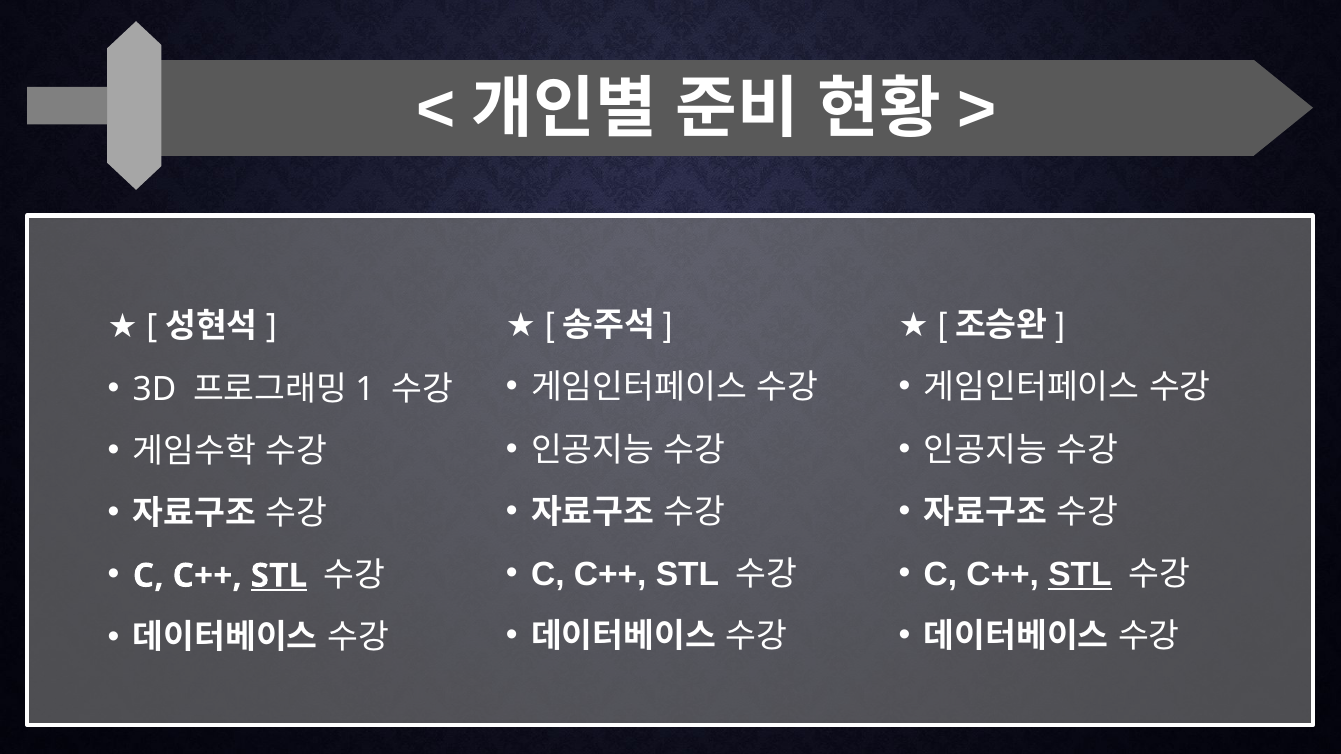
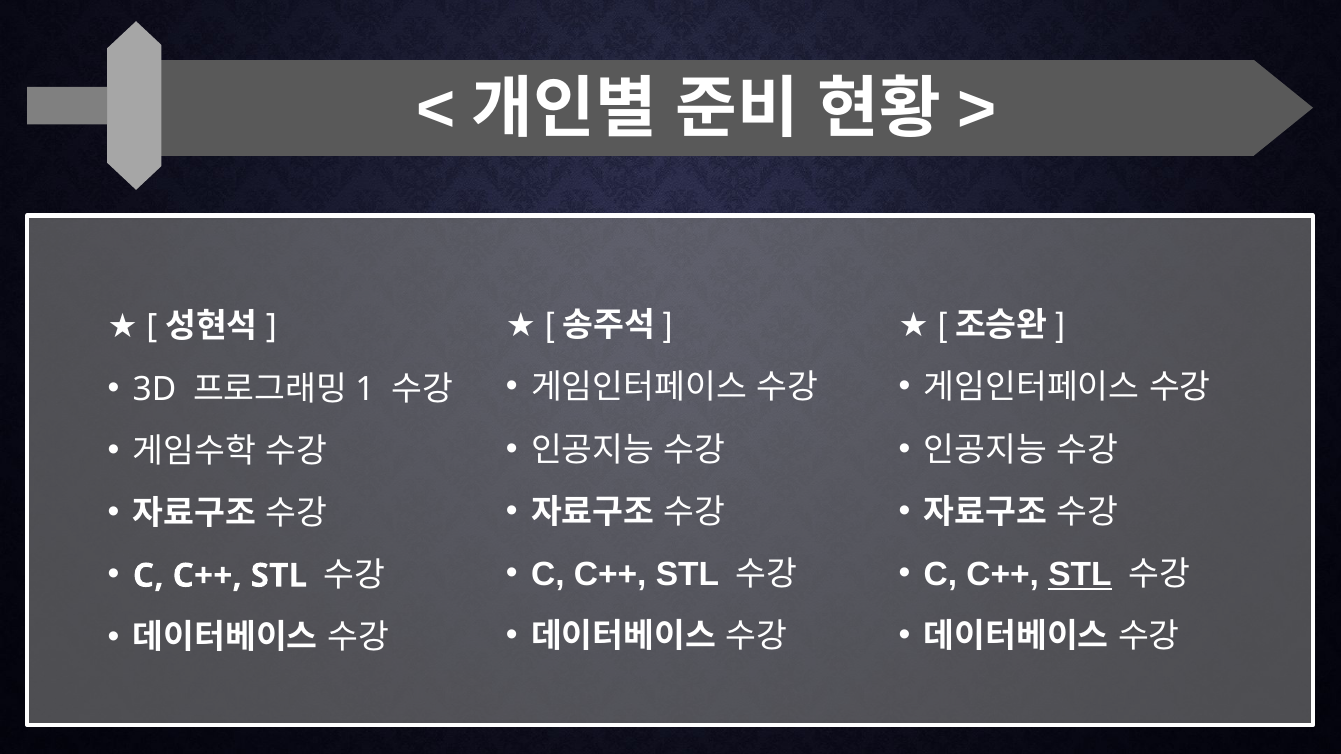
STL at (279, 576) underline: present -> none
